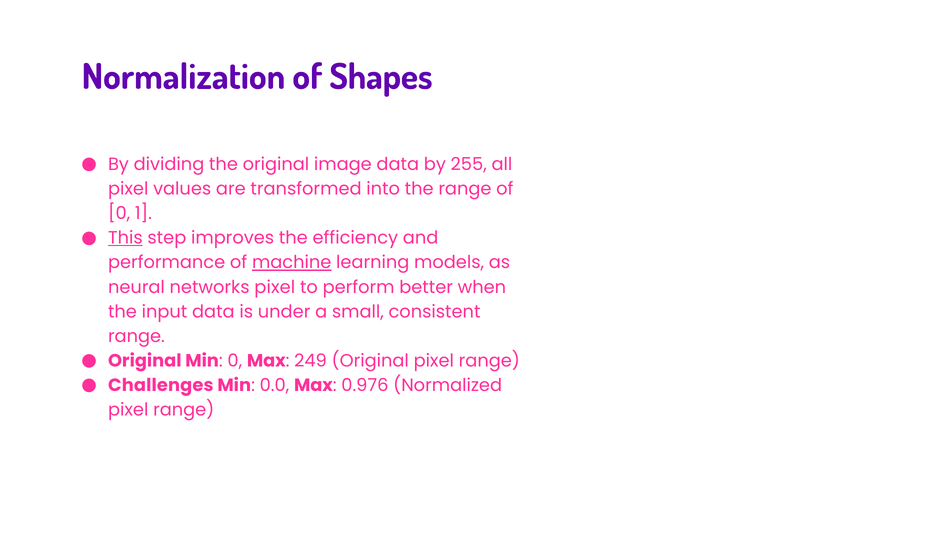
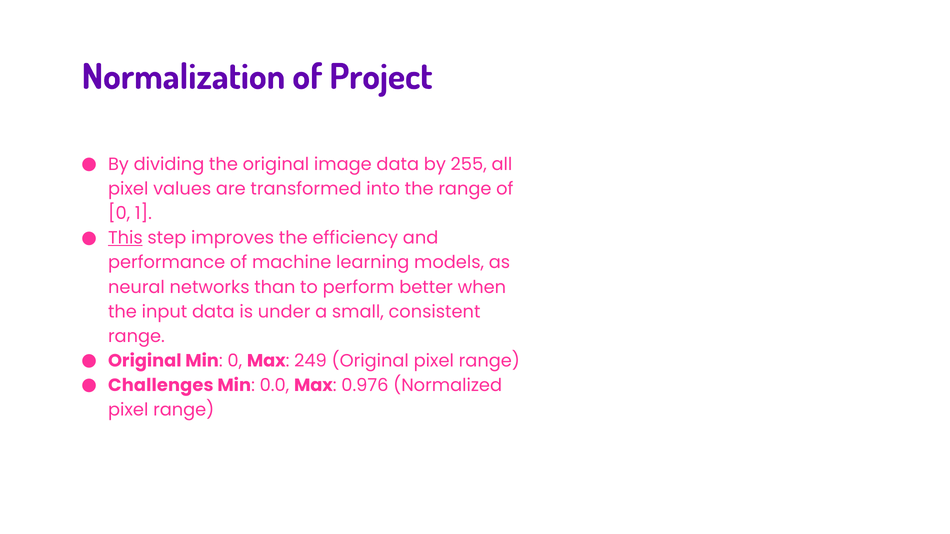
Shapes: Shapes -> Project
machine underline: present -> none
networks pixel: pixel -> than
